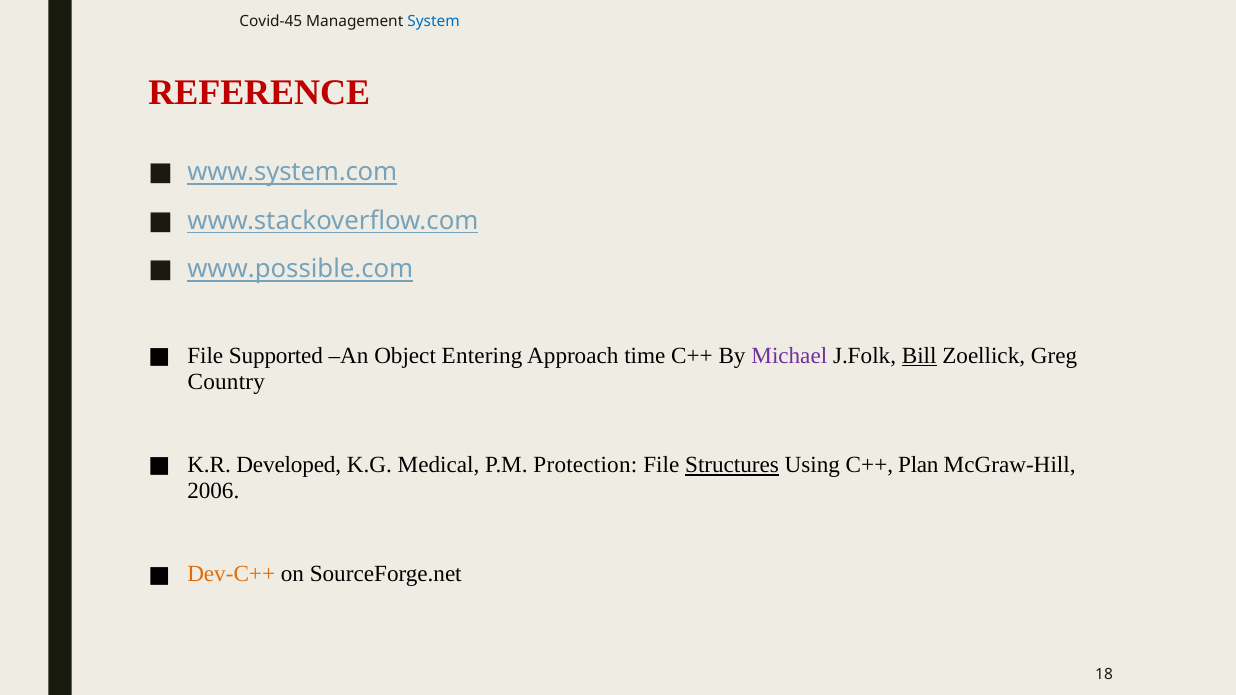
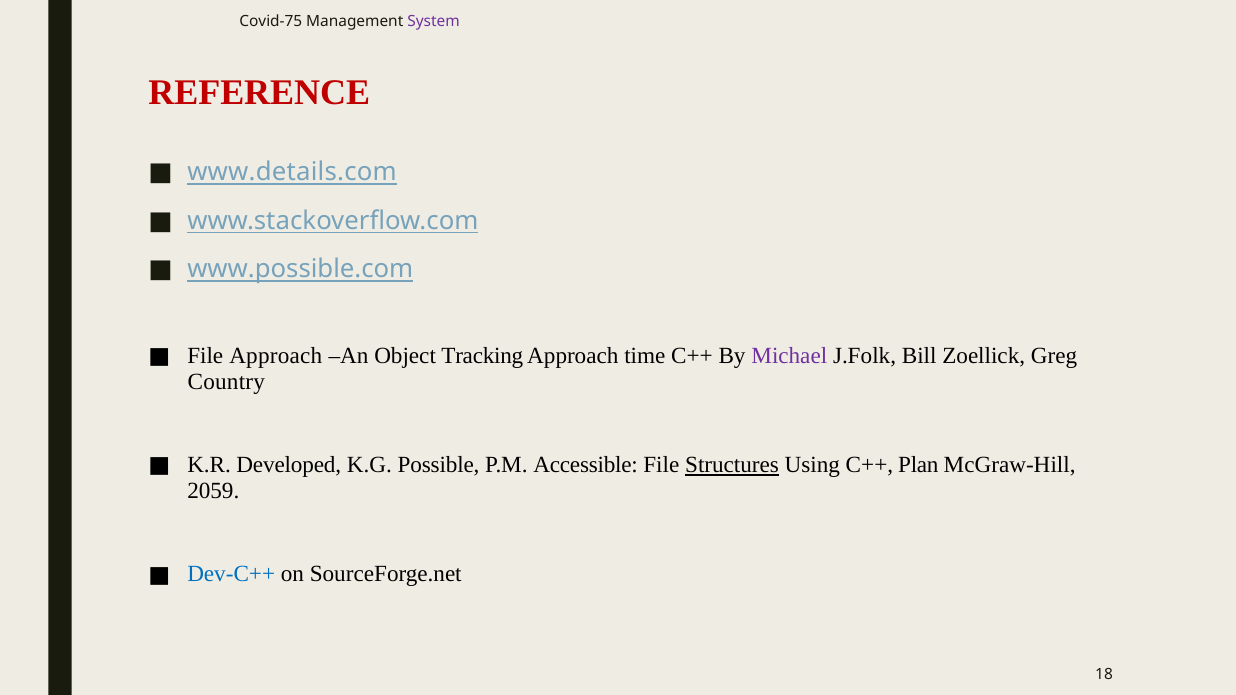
Covid-45: Covid-45 -> Covid-75
System colour: blue -> purple
www.system.com: www.system.com -> www.details.com
File Supported: Supported -> Approach
Entering: Entering -> Tracking
Bill underline: present -> none
Medical: Medical -> Possible
Protection: Protection -> Accessible
2006: 2006 -> 2059
Dev-C++ colour: orange -> blue
